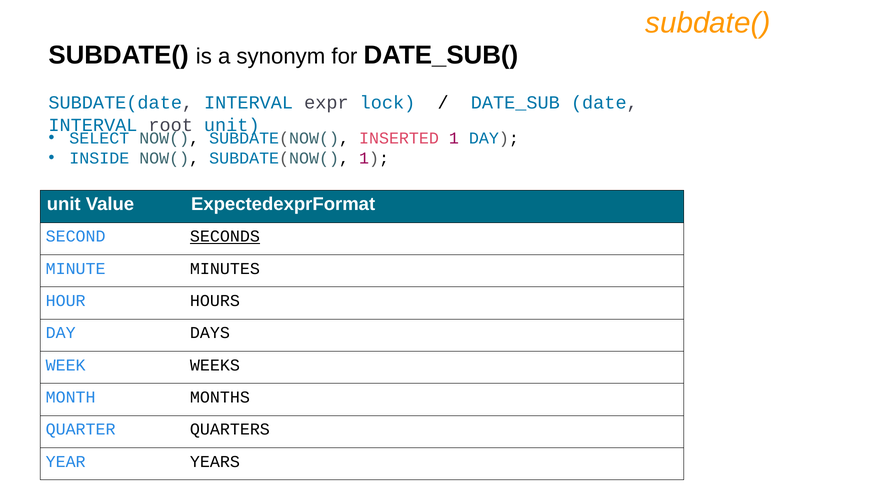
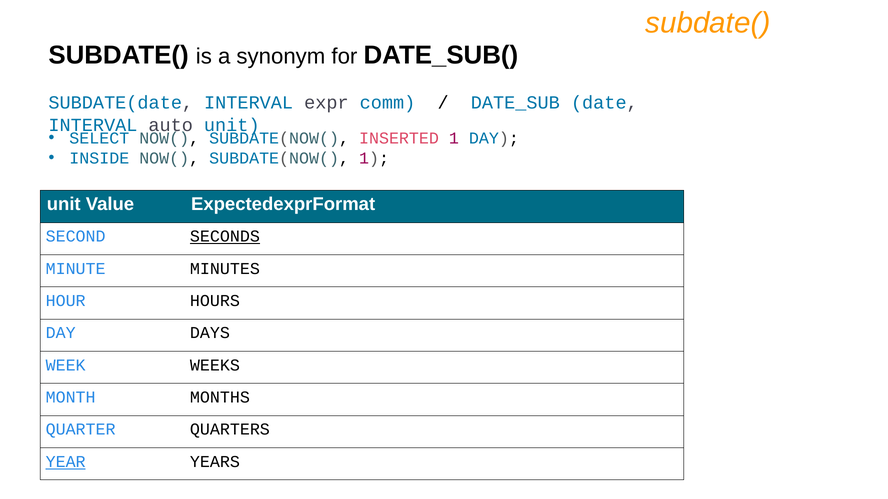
lock: lock -> comm
root: root -> auto
YEAR underline: none -> present
